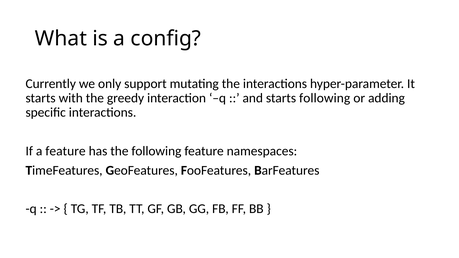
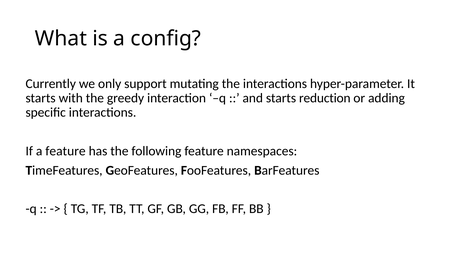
starts following: following -> reduction
